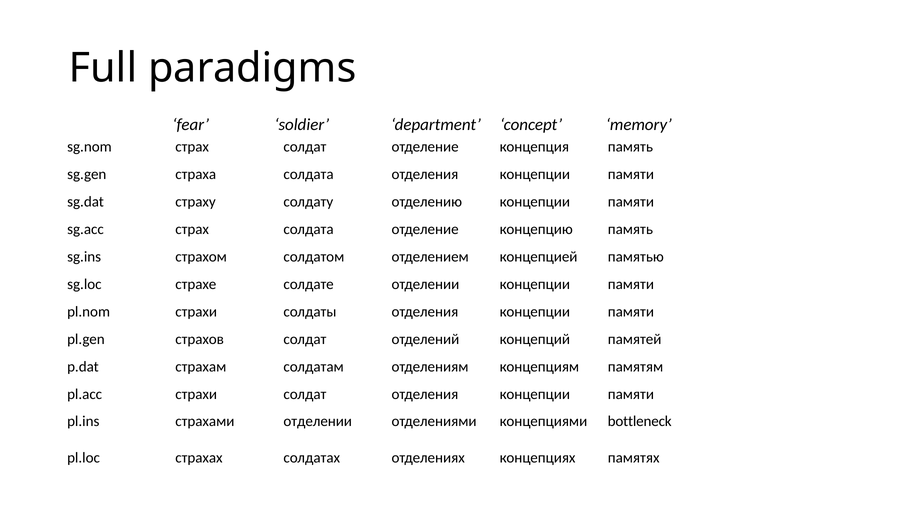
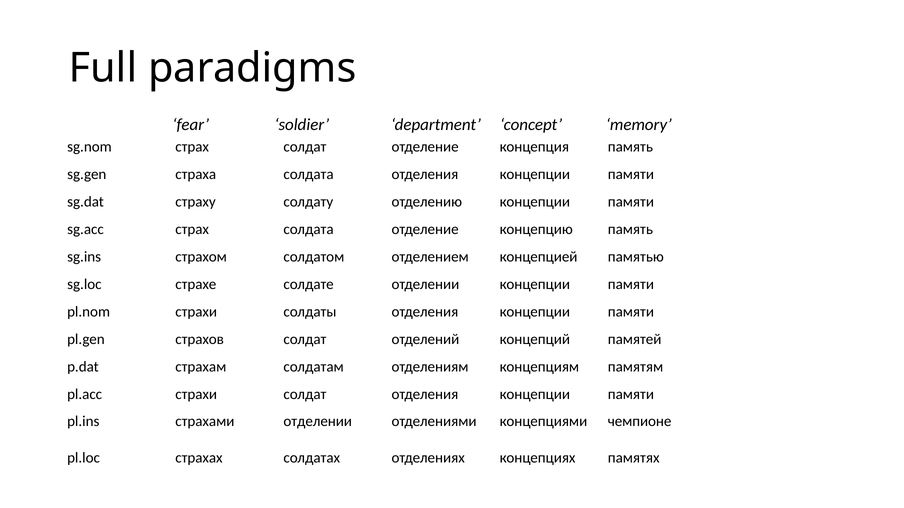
bottleneck: bottleneck -> чемпионе
